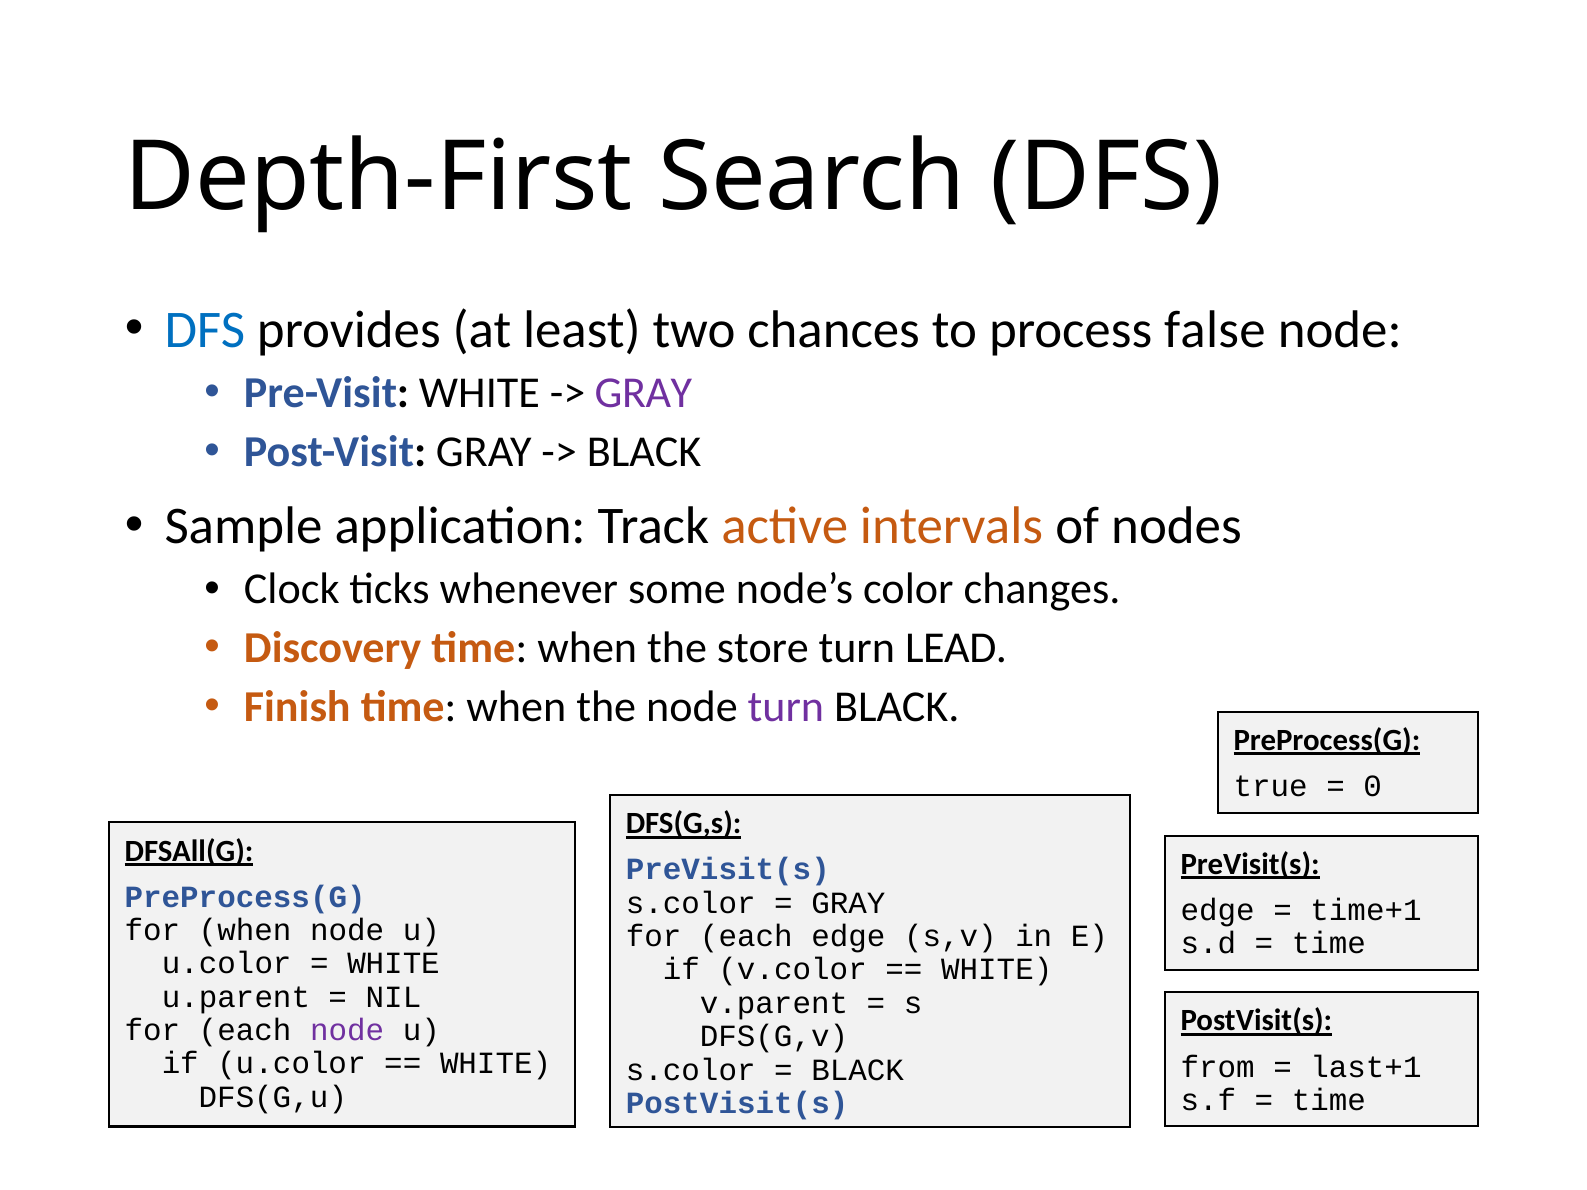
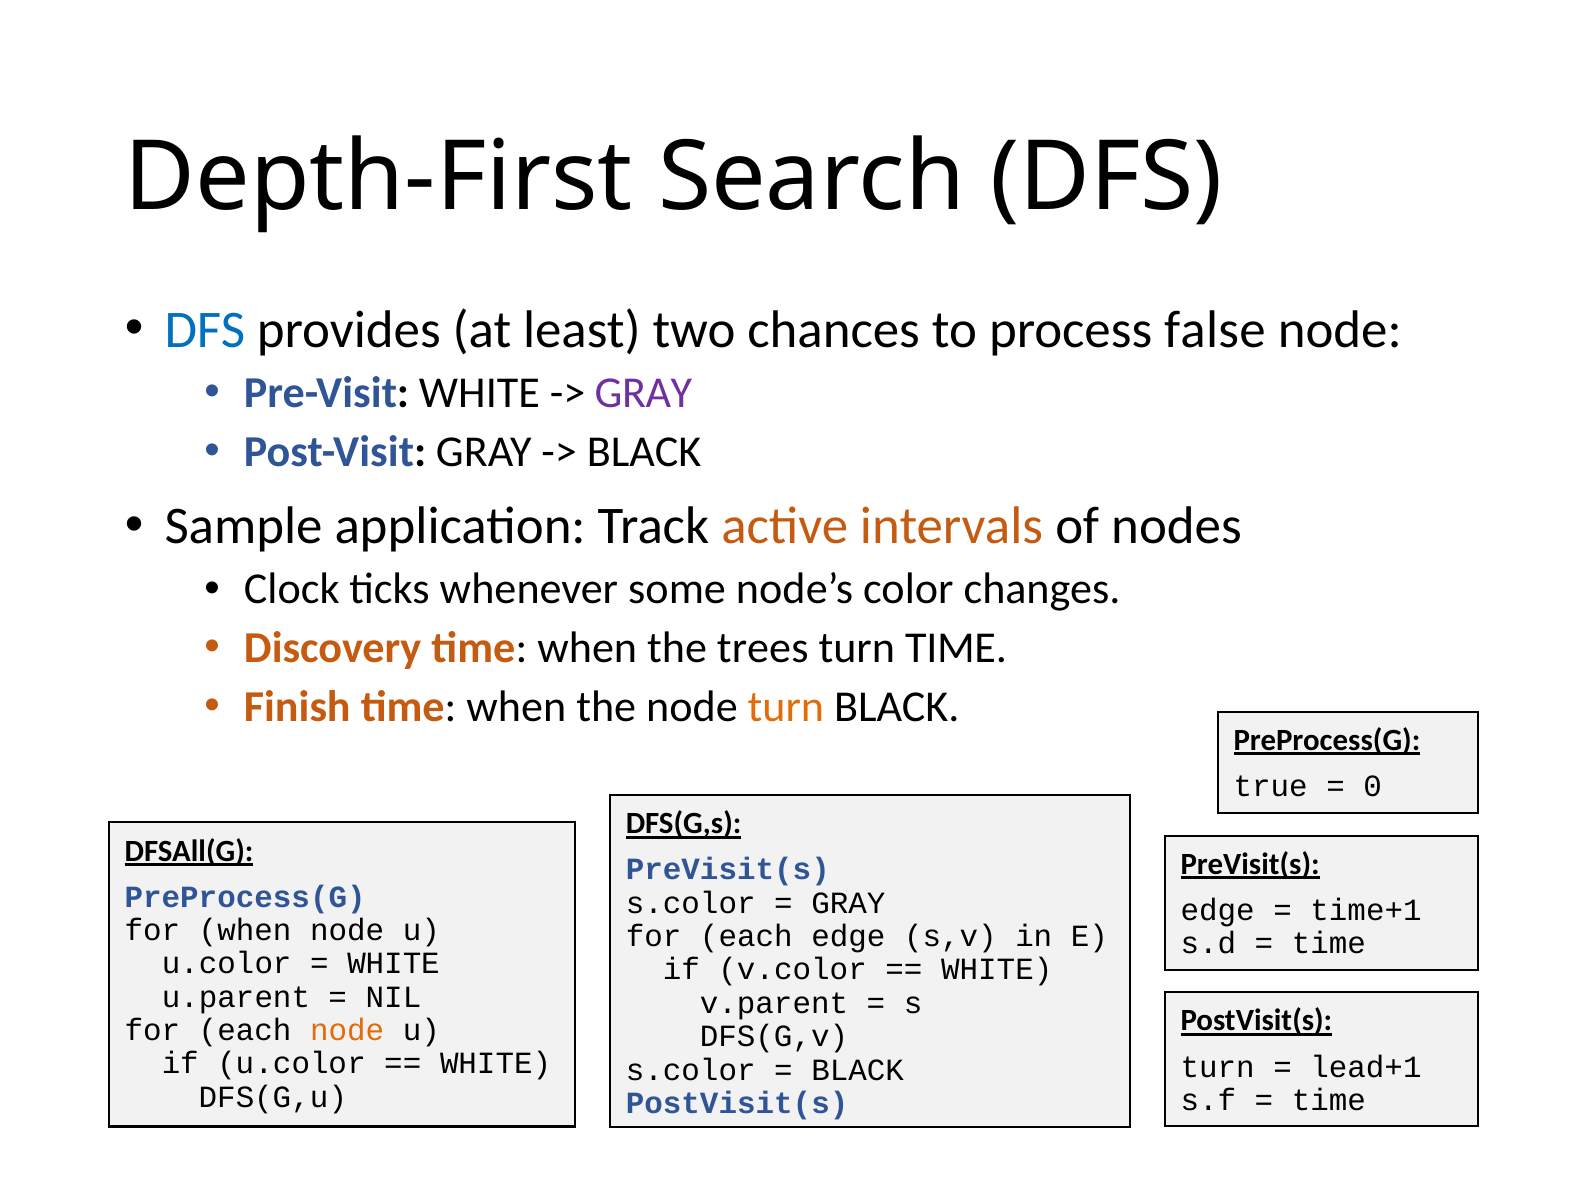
store: store -> trees
turn LEAD: LEAD -> TIME
turn at (786, 707) colour: purple -> orange
node at (347, 1031) colour: purple -> orange
from at (1218, 1067): from -> turn
last+1: last+1 -> lead+1
